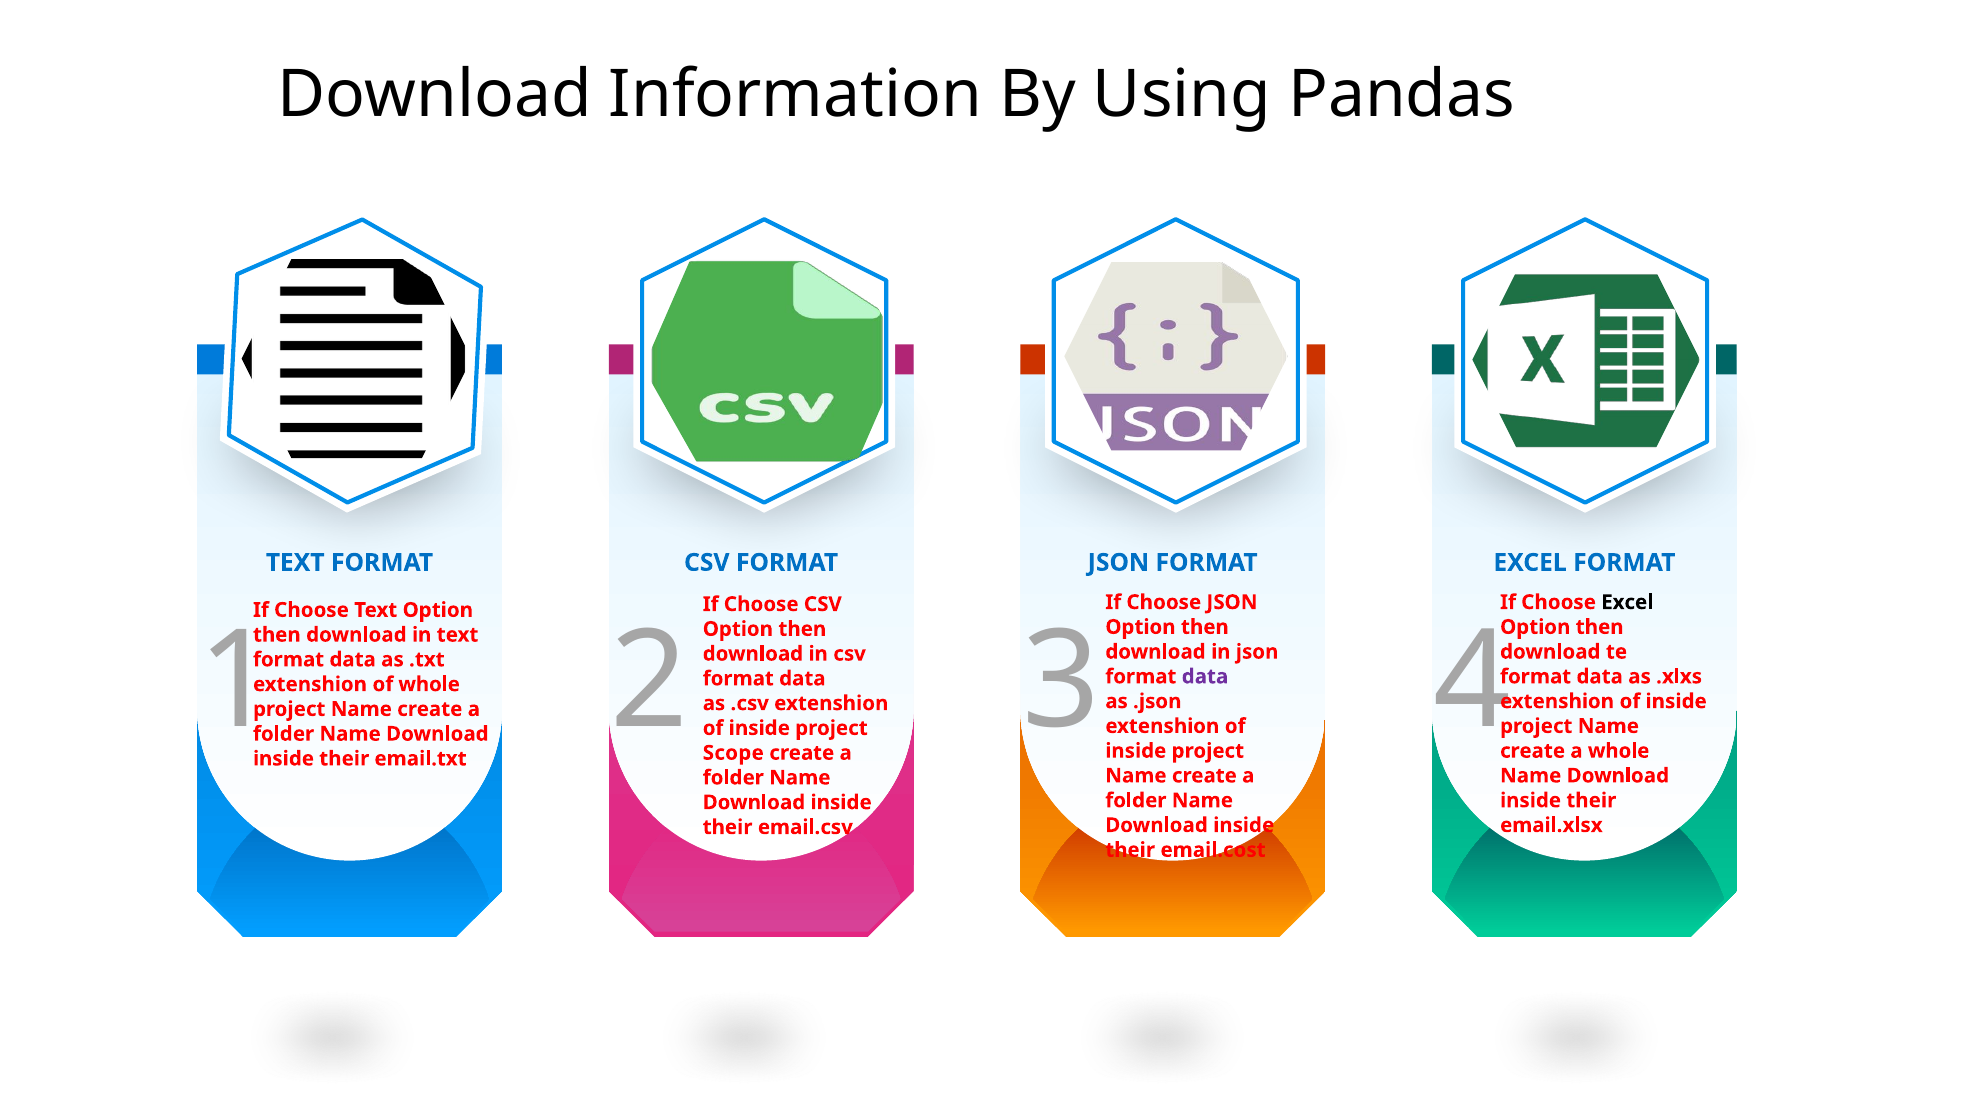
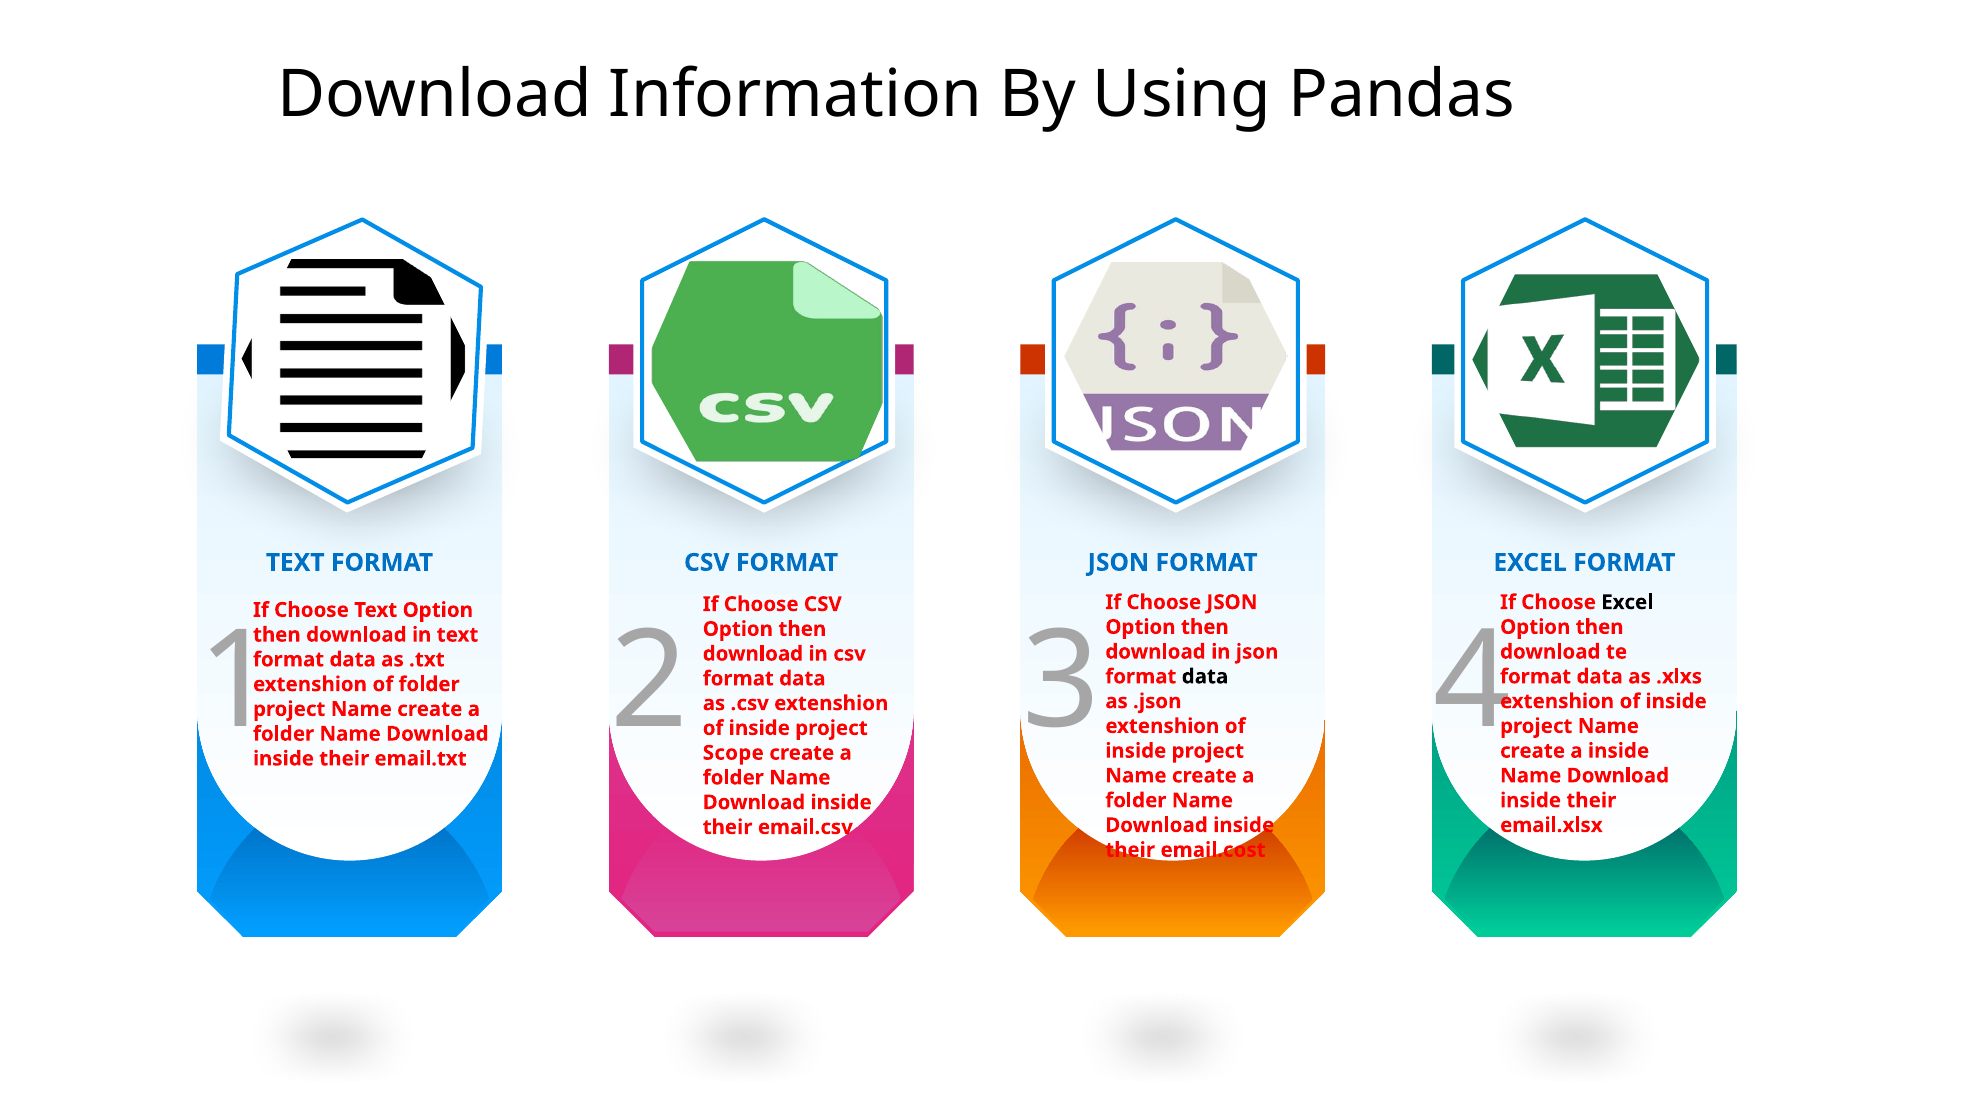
data at (1205, 676) colour: purple -> black
of whole: whole -> folder
a whole: whole -> inside
